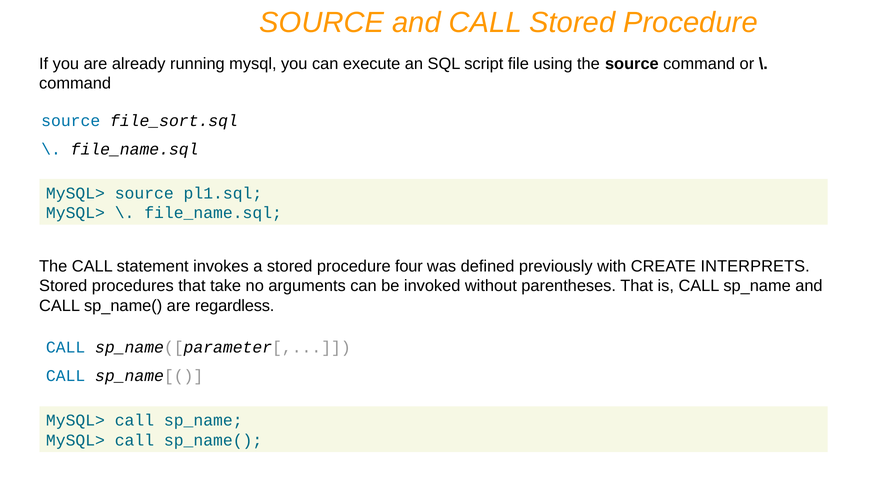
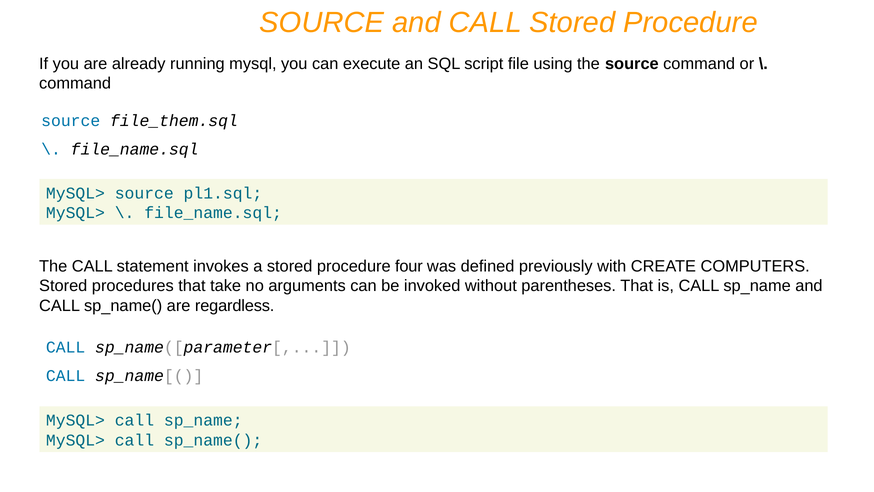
file_sort.sql: file_sort.sql -> file_them.sql
INTERPRETS: INTERPRETS -> COMPUTERS
